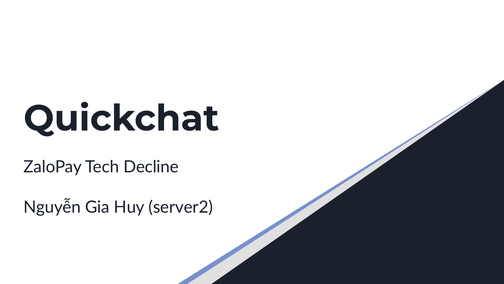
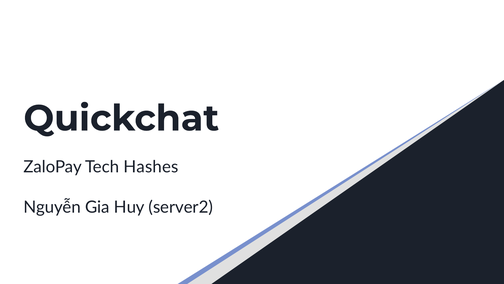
Decline: Decline -> Hashes
